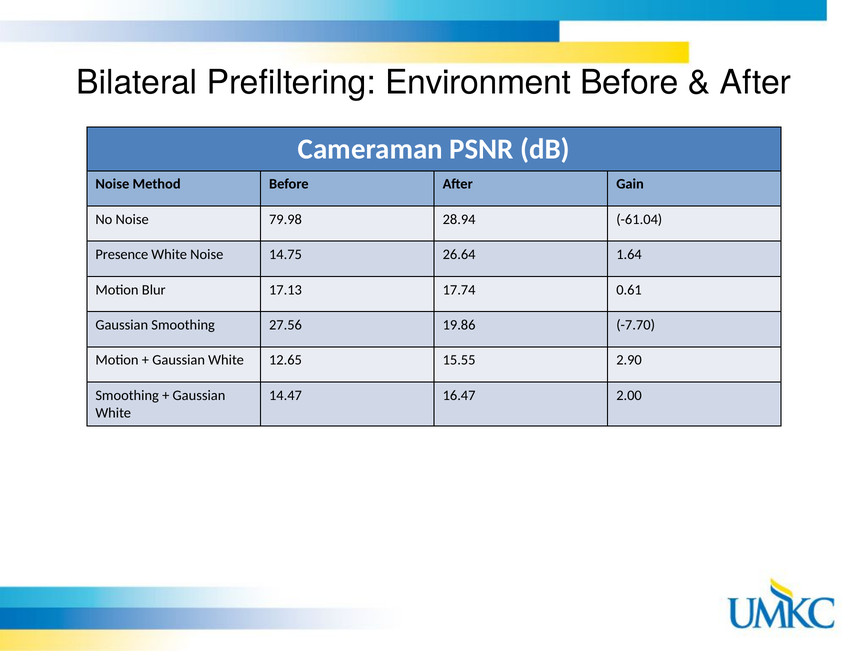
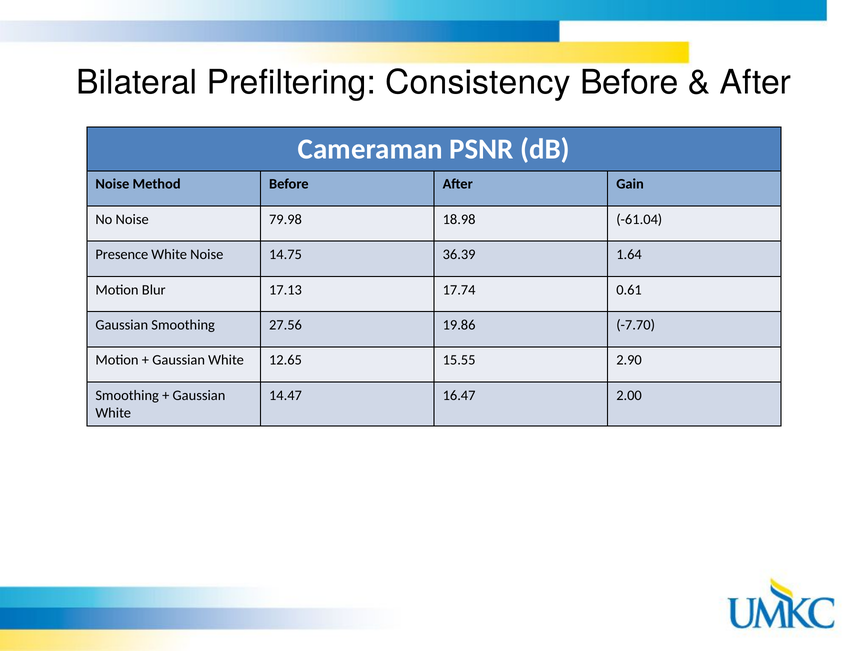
Environment: Environment -> Consistency
28.94: 28.94 -> 18.98
26.64: 26.64 -> 36.39
